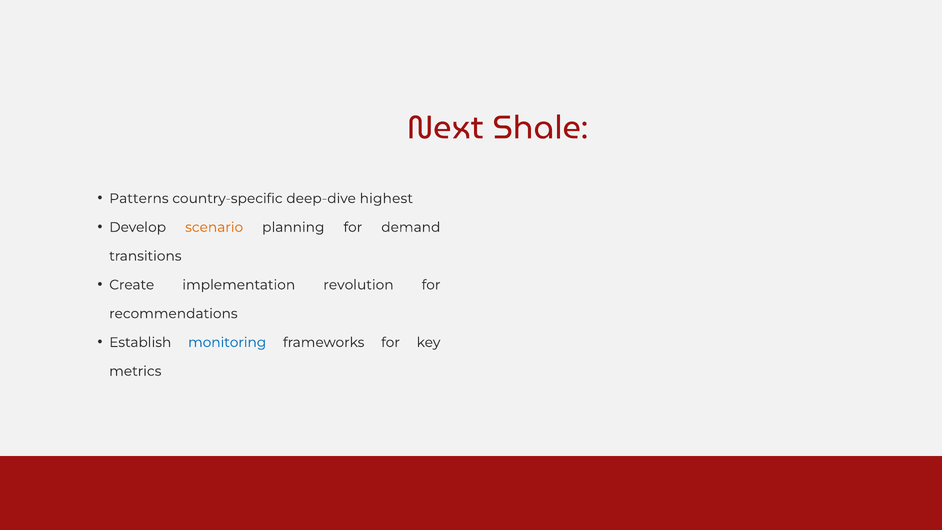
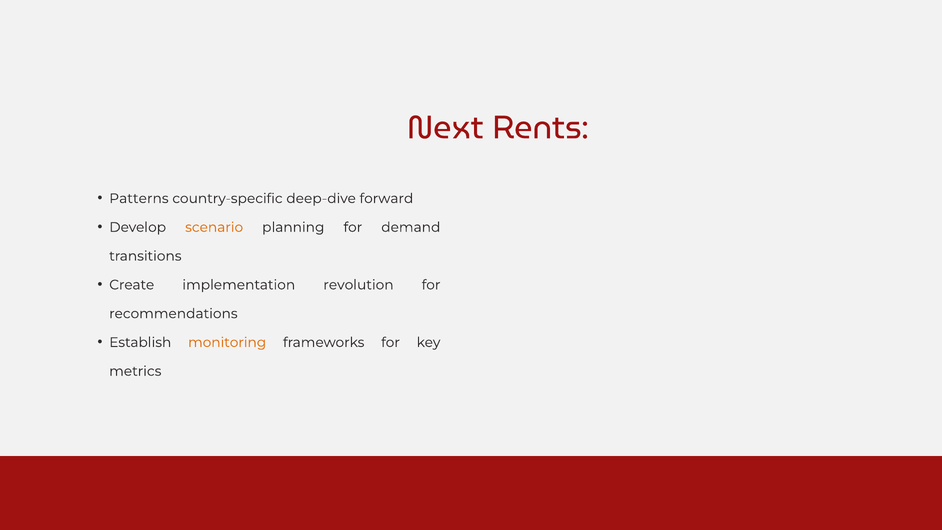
Shale: Shale -> Rents
highest: highest -> forward
monitoring colour: blue -> orange
